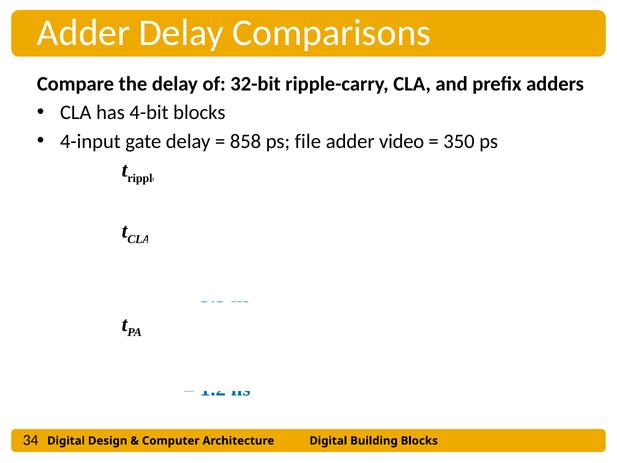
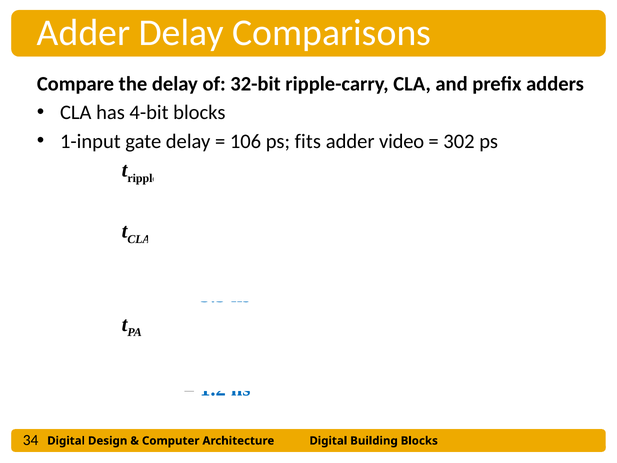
4-input: 4-input -> 1-input
858: 858 -> 106
file: file -> fits
350: 350 -> 302
